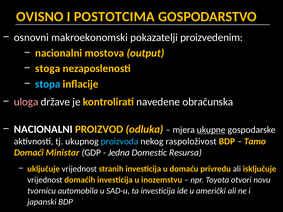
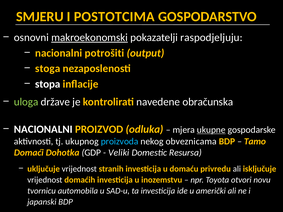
OVISNO: OVISNO -> SMJERU
makroekonomski underline: none -> present
proizvedenim: proizvedenim -> raspodjeljuju
mostova: mostova -> potrošiti
stopa colour: light blue -> white
uloga colour: pink -> light green
raspoloživost: raspoloživost -> obveznicama
Ministar: Ministar -> Dohotka
Jedna: Jedna -> Veliki
